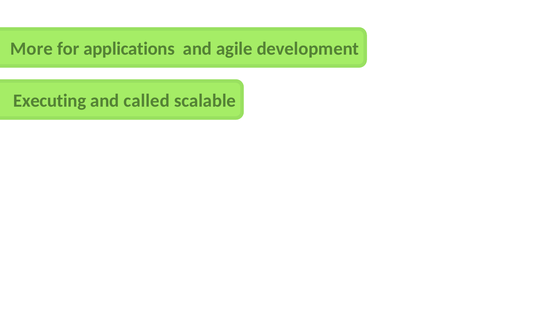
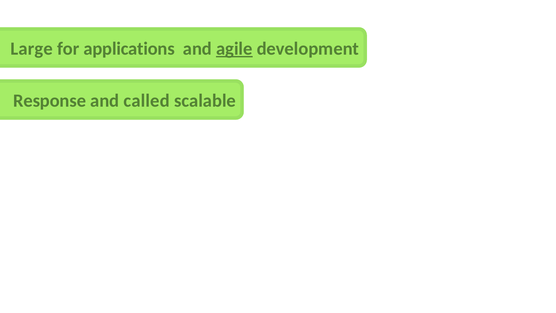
More: More -> Large
agile underline: none -> present
Executing: Executing -> Response
